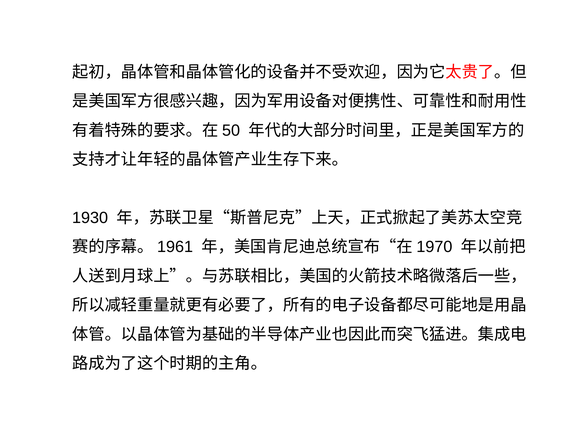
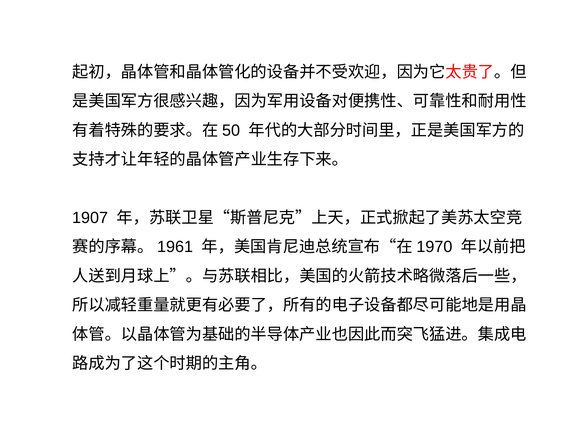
1930: 1930 -> 1907
